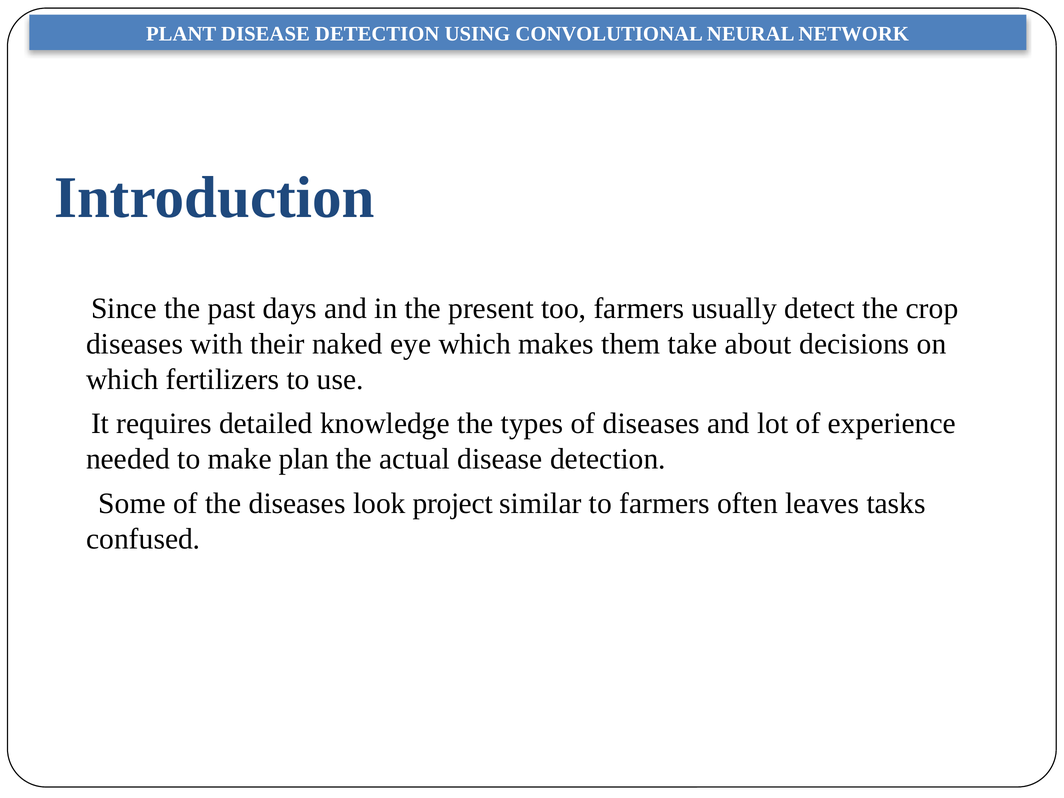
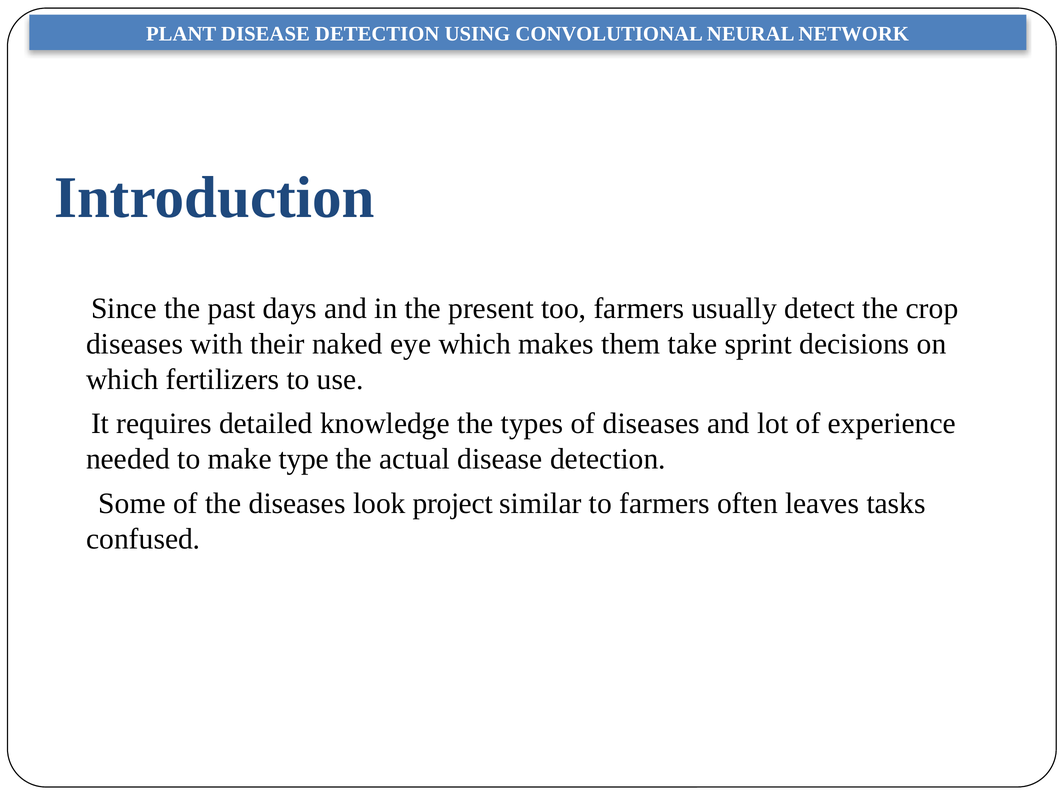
about: about -> sprint
plan: plan -> type
